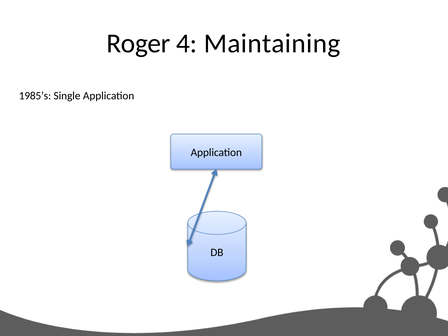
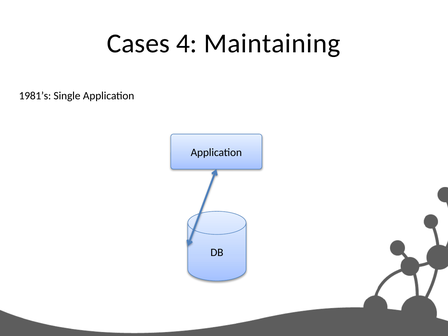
Roger: Roger -> Cases
1985’s: 1985’s -> 1981’s
